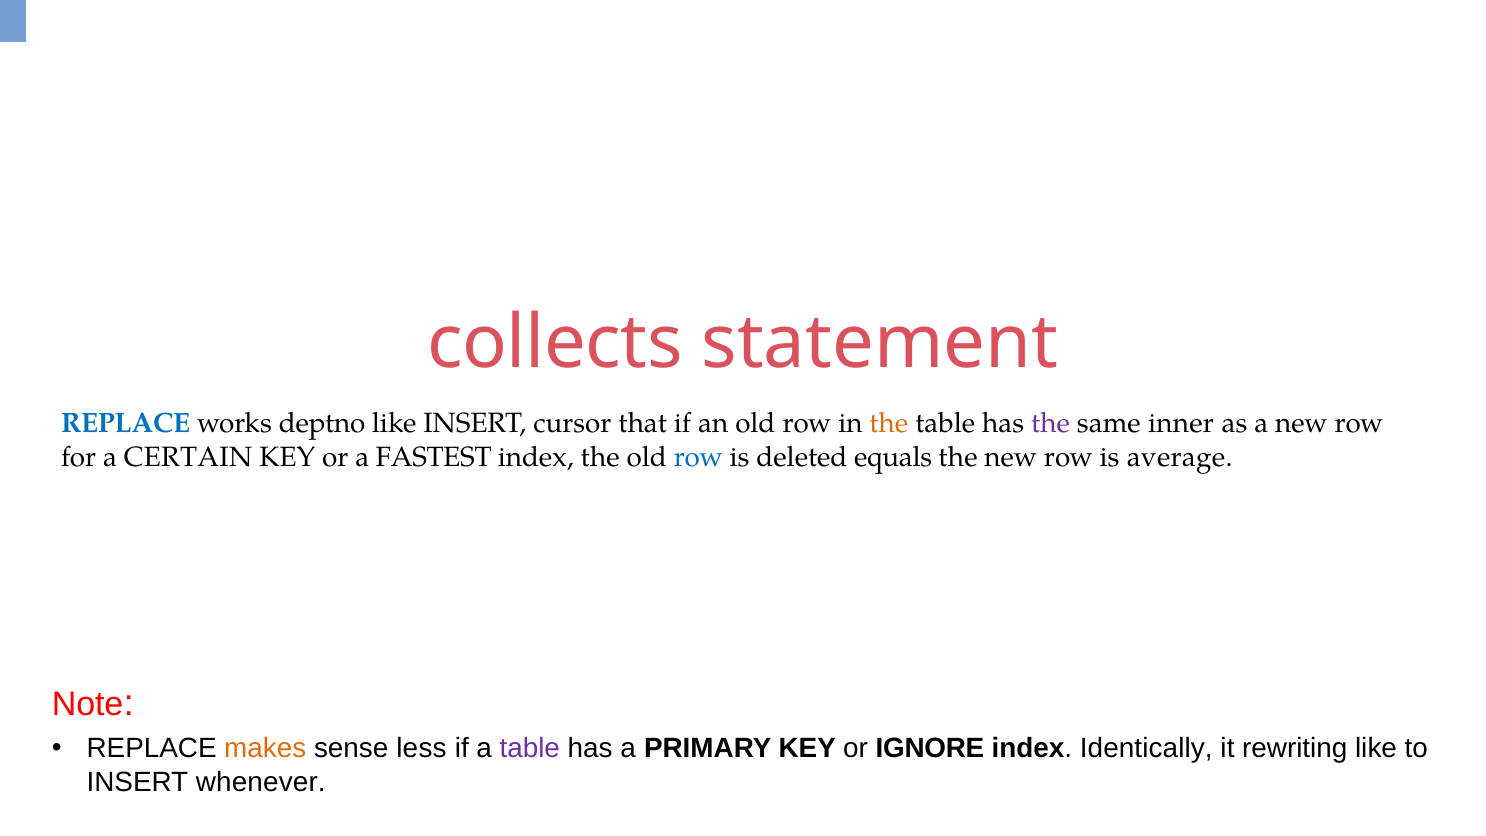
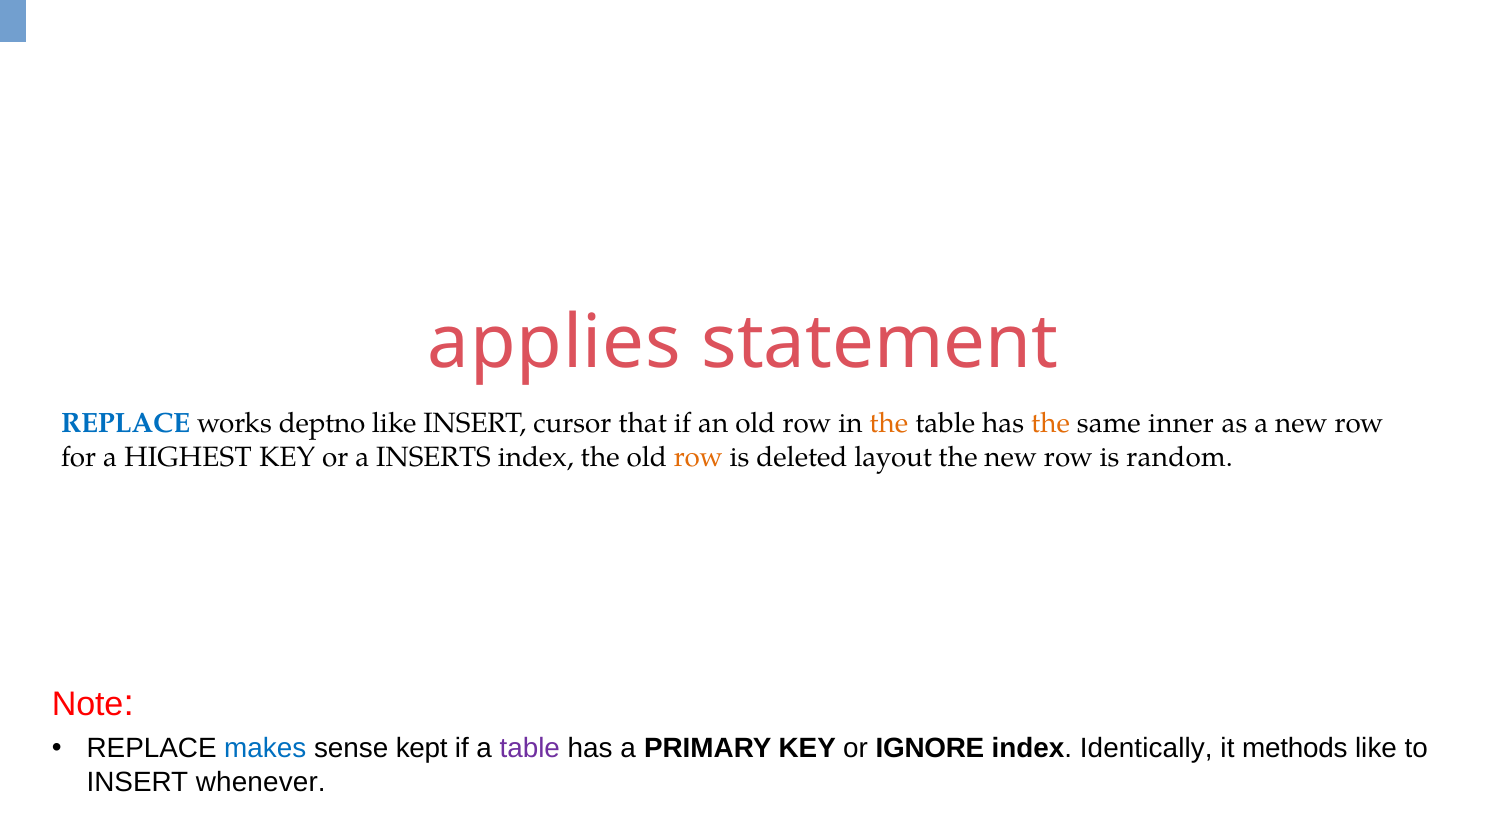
collects: collects -> applies
the at (1051, 423) colour: purple -> orange
CERTAIN: CERTAIN -> HIGHEST
FASTEST: FASTEST -> INSERTS
row at (698, 457) colour: blue -> orange
equals: equals -> layout
average: average -> random
makes colour: orange -> blue
less: less -> kept
rewriting: rewriting -> methods
